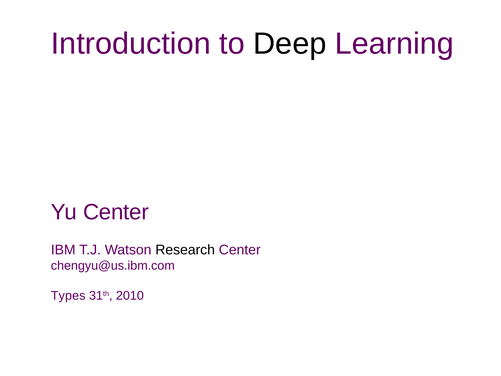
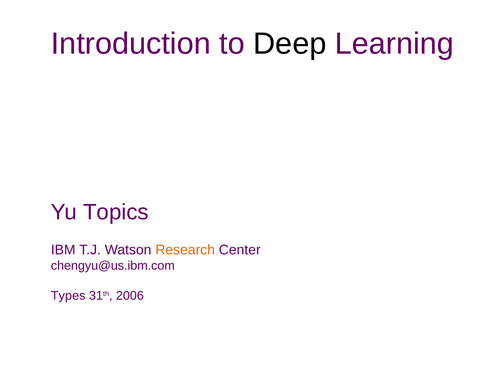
Yu Center: Center -> Topics
Research colour: black -> orange
2010: 2010 -> 2006
